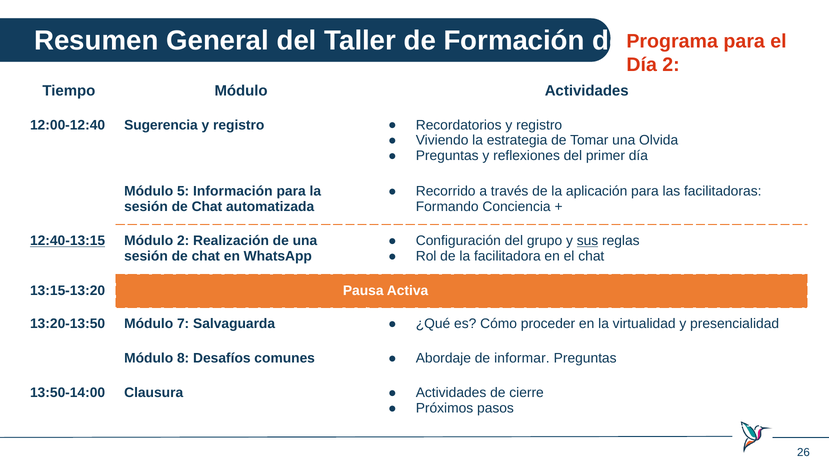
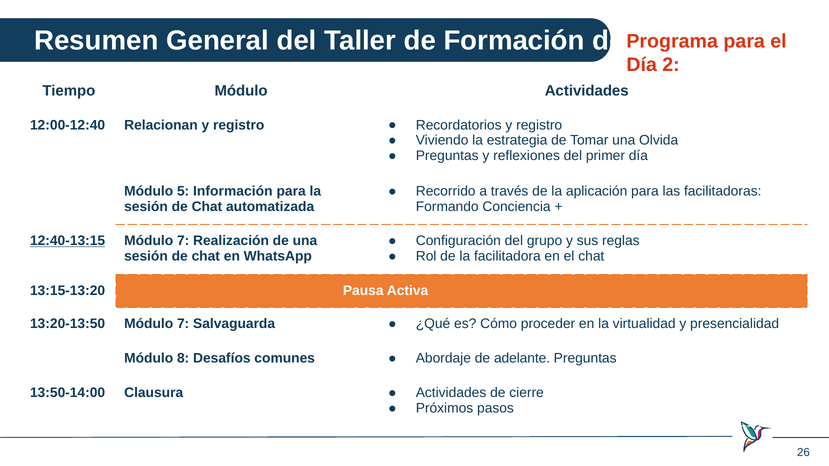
Sugerencia: Sugerencia -> Relacionan
2 at (183, 241): 2 -> 7
sus underline: present -> none
informar: informar -> adelante
